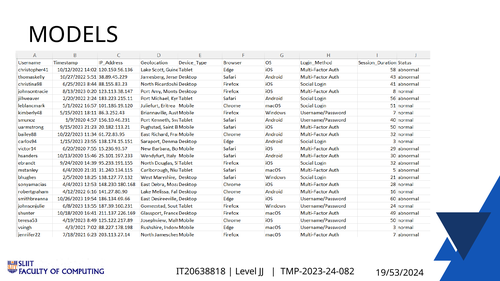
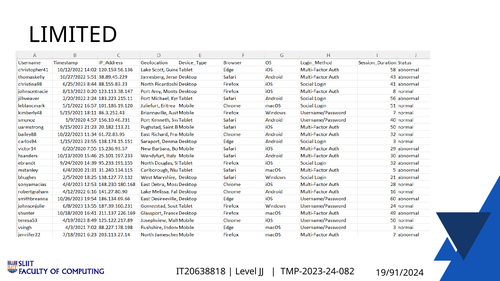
MODELS: MODELS -> LIMITED
19/53/2024: 19/53/2024 -> 19/91/2024
